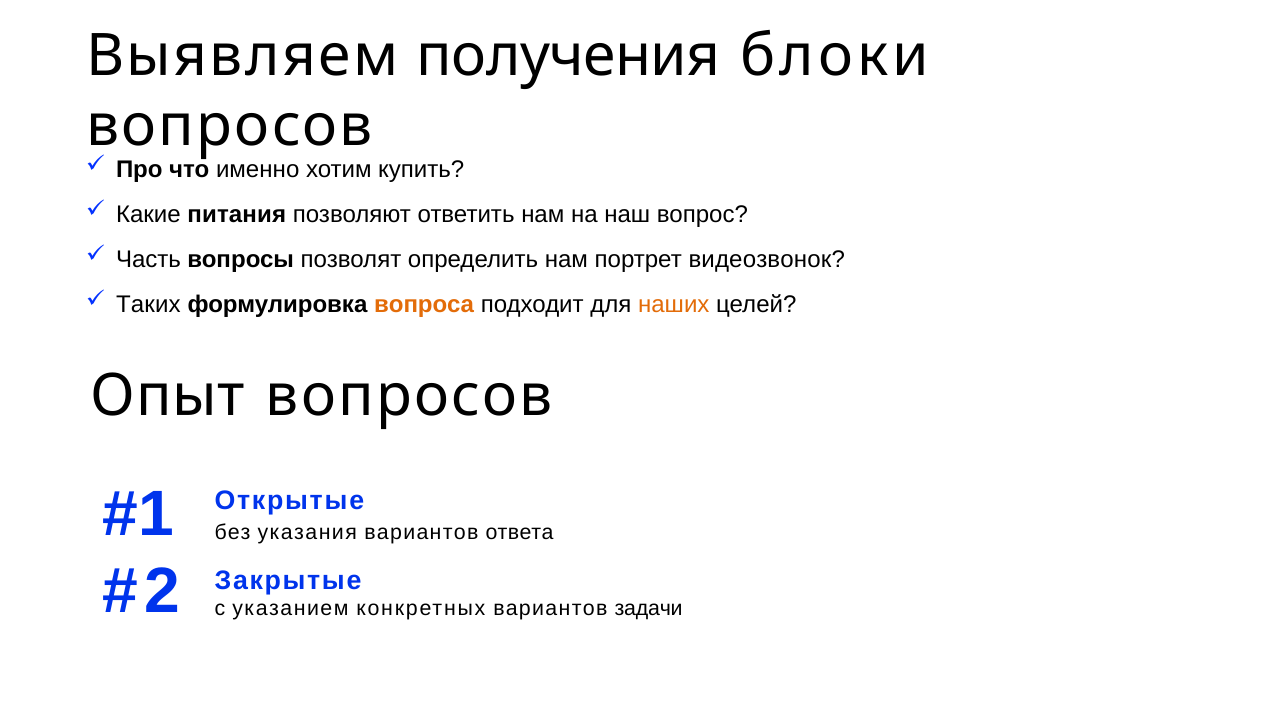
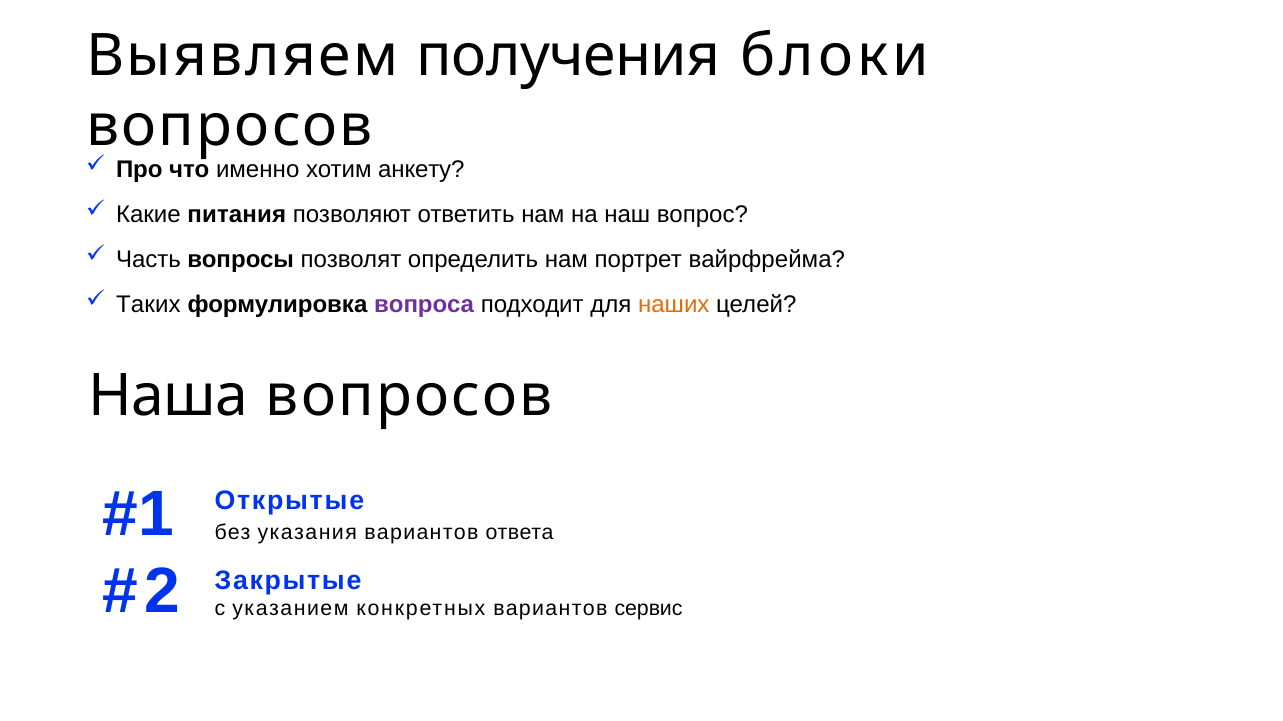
купить: купить -> анкету
видеозвонок: видеозвонок -> вайрфрейма
вопроса colour: orange -> purple
Опыт: Опыт -> Наша
задачи: задачи -> сервис
